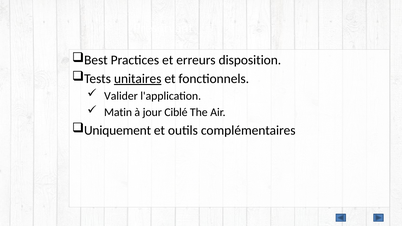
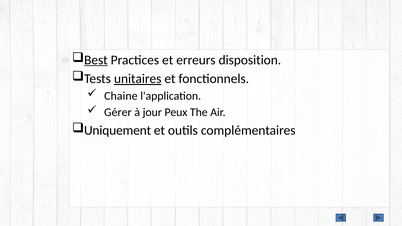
Best underline: none -> present
Valider: Valider -> Chaine
Matin: Matin -> Gérer
Ciblé: Ciblé -> Peux
